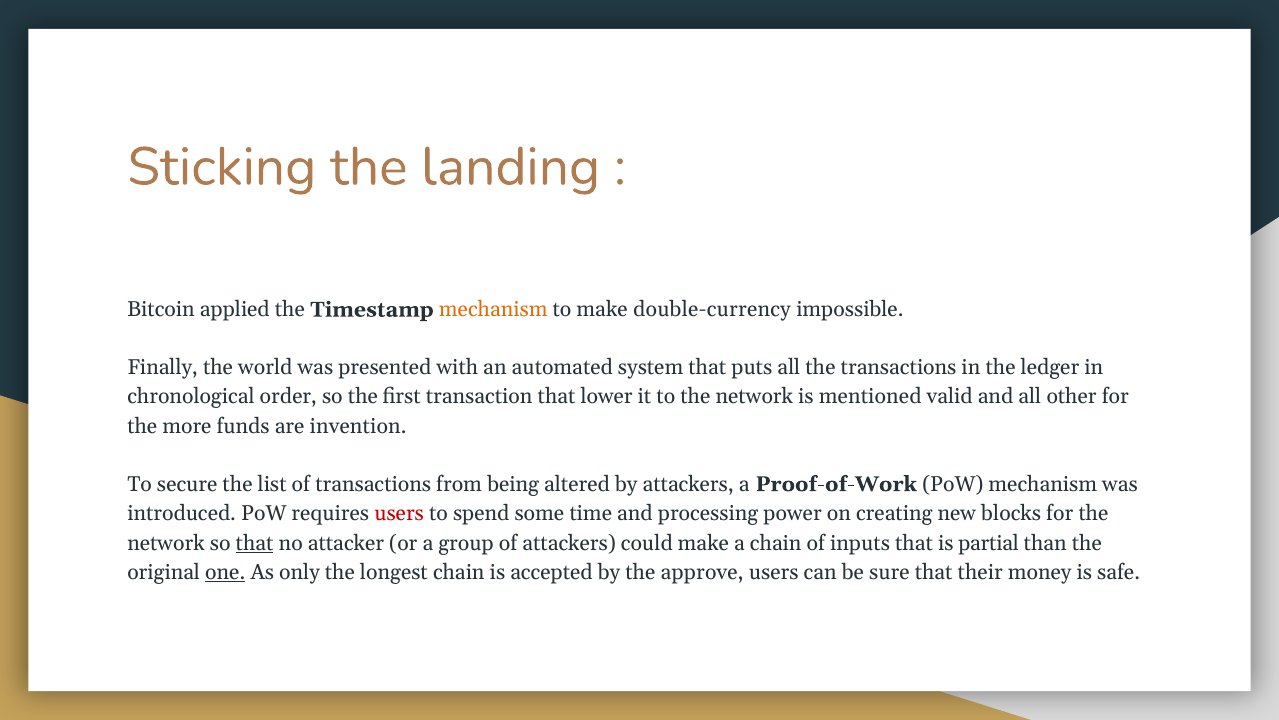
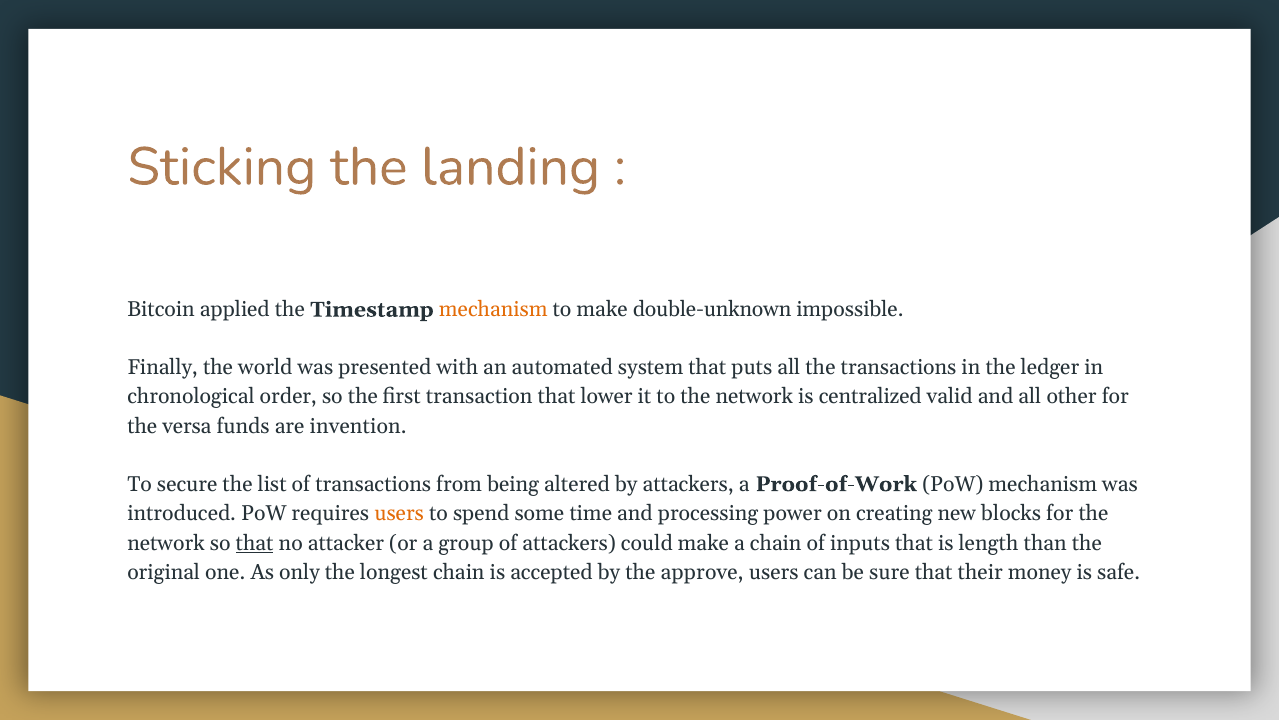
double-currency: double-currency -> double-unknown
mentioned: mentioned -> centralized
more: more -> versa
users at (399, 513) colour: red -> orange
partial: partial -> length
one underline: present -> none
